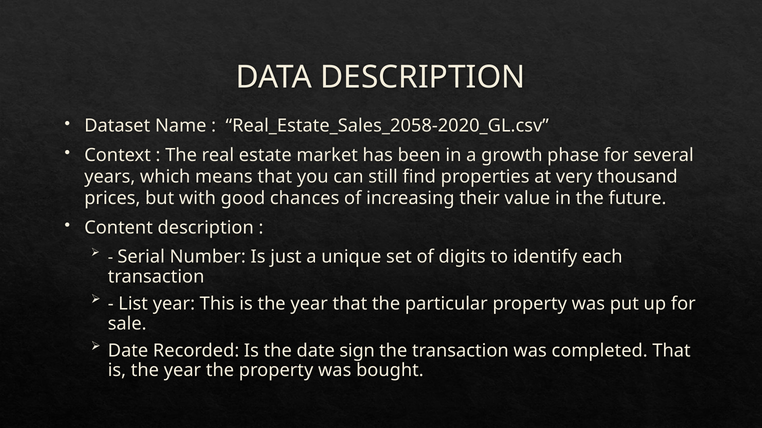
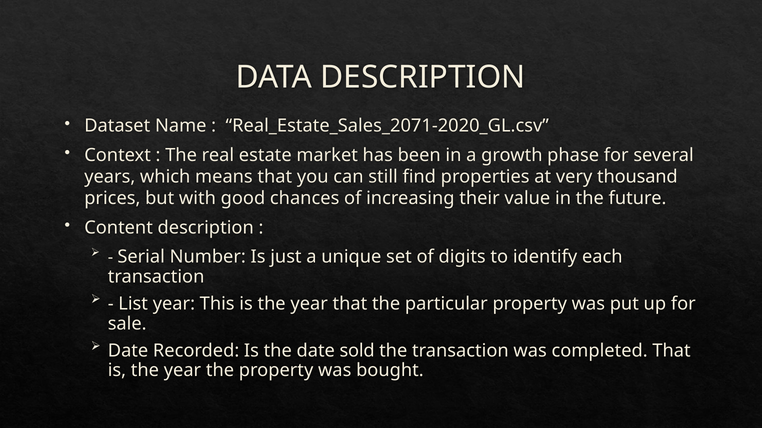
Real_Estate_Sales_2058-2020_GL.csv: Real_Estate_Sales_2058-2020_GL.csv -> Real_Estate_Sales_2071-2020_GL.csv
sign: sign -> sold
